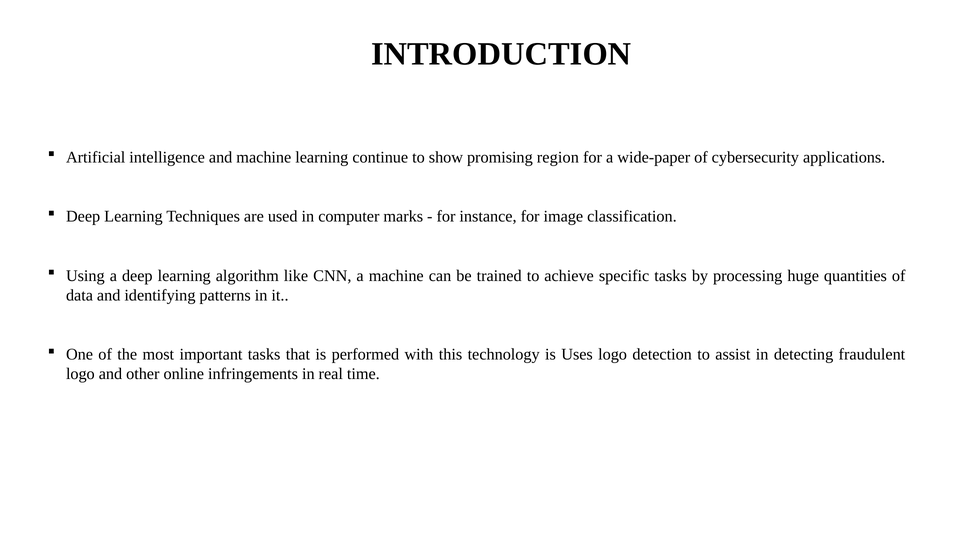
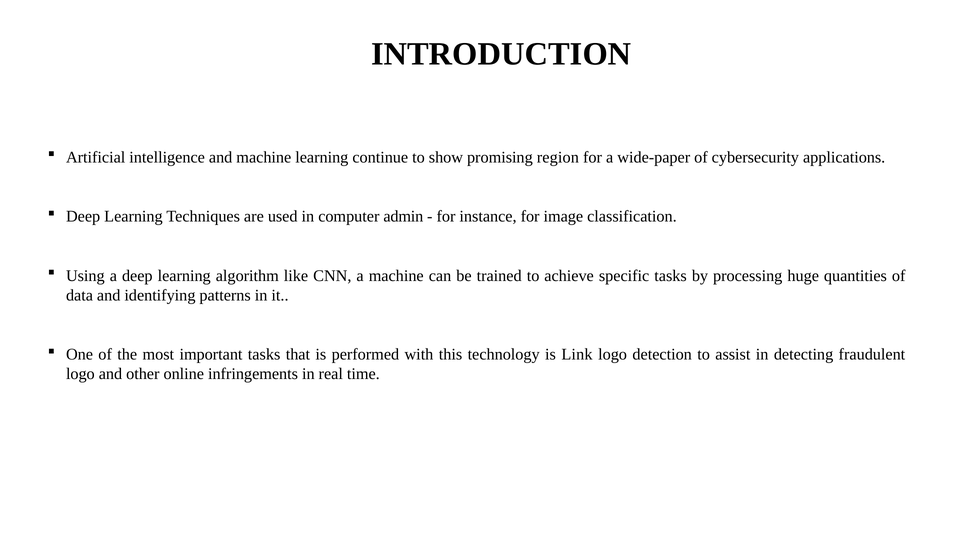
marks: marks -> admin
Uses: Uses -> Link
